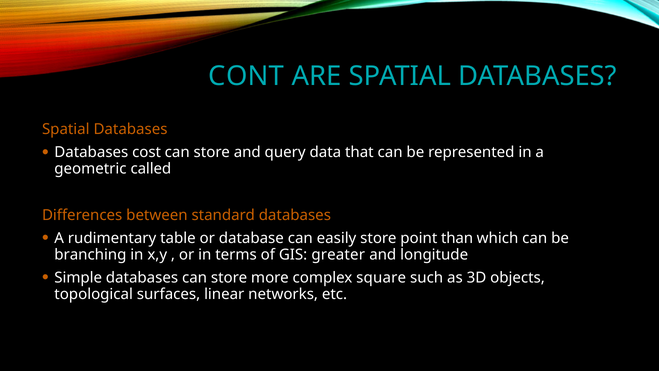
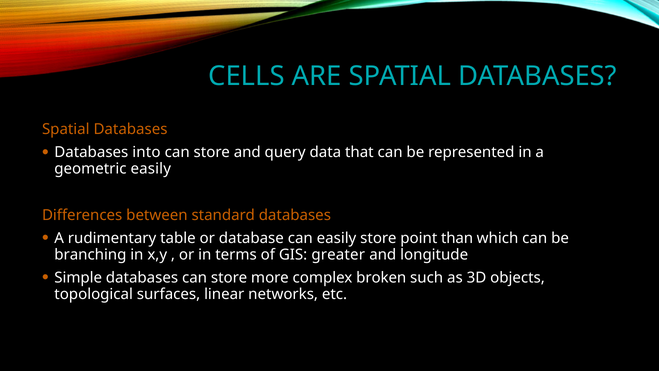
CONT: CONT -> CELLS
cost: cost -> into
geometric called: called -> easily
square: square -> broken
